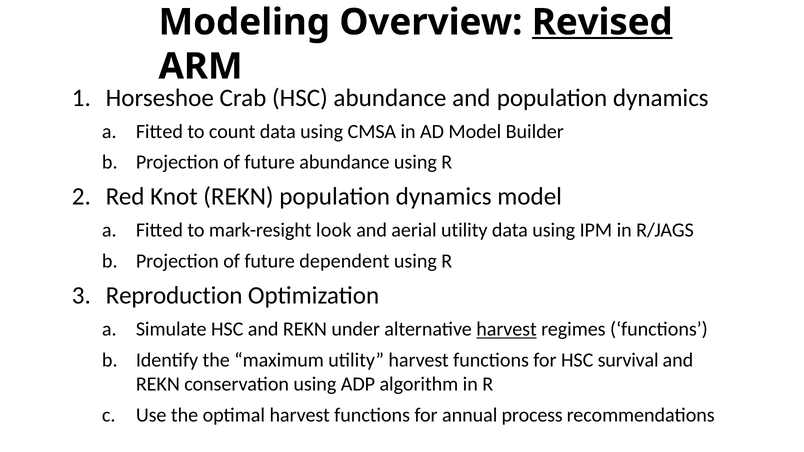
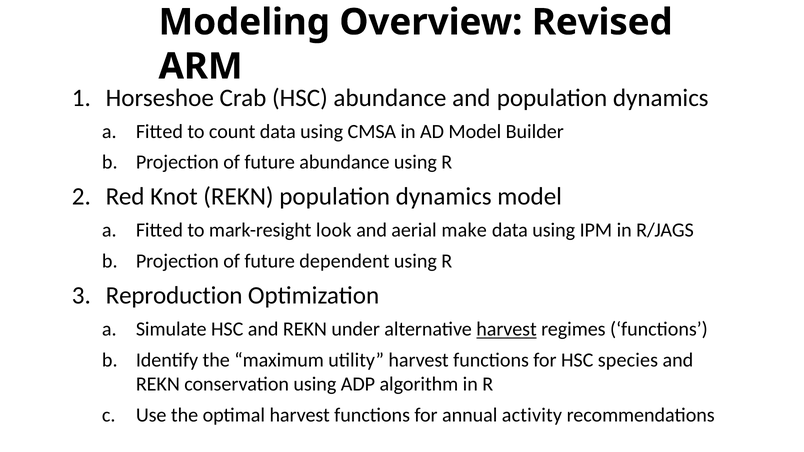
Revised underline: present -> none
aerial utility: utility -> make
survival: survival -> species
process: process -> activity
